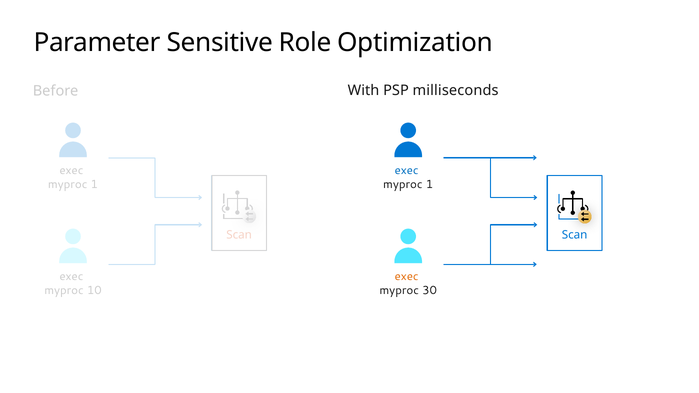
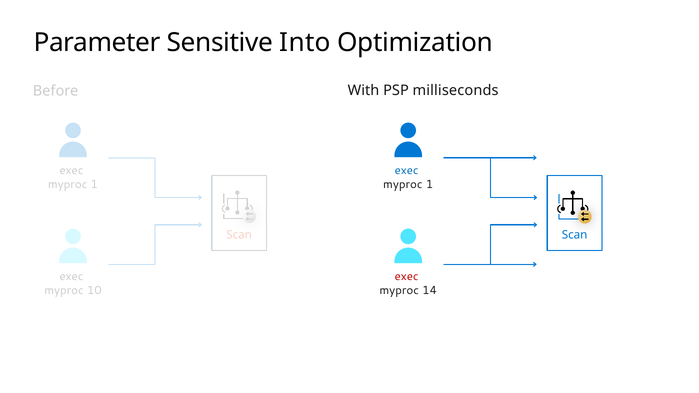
Role: Role -> Into
exec at (407, 276) colour: orange -> red
30: 30 -> 14
